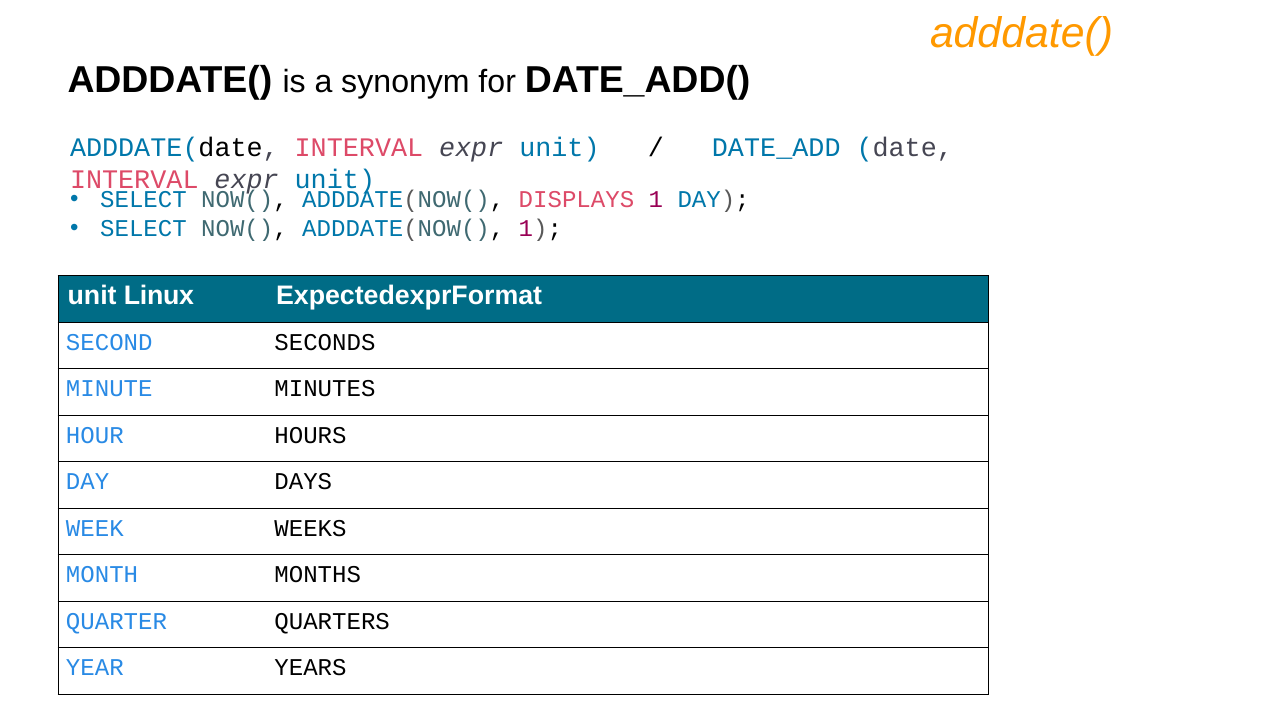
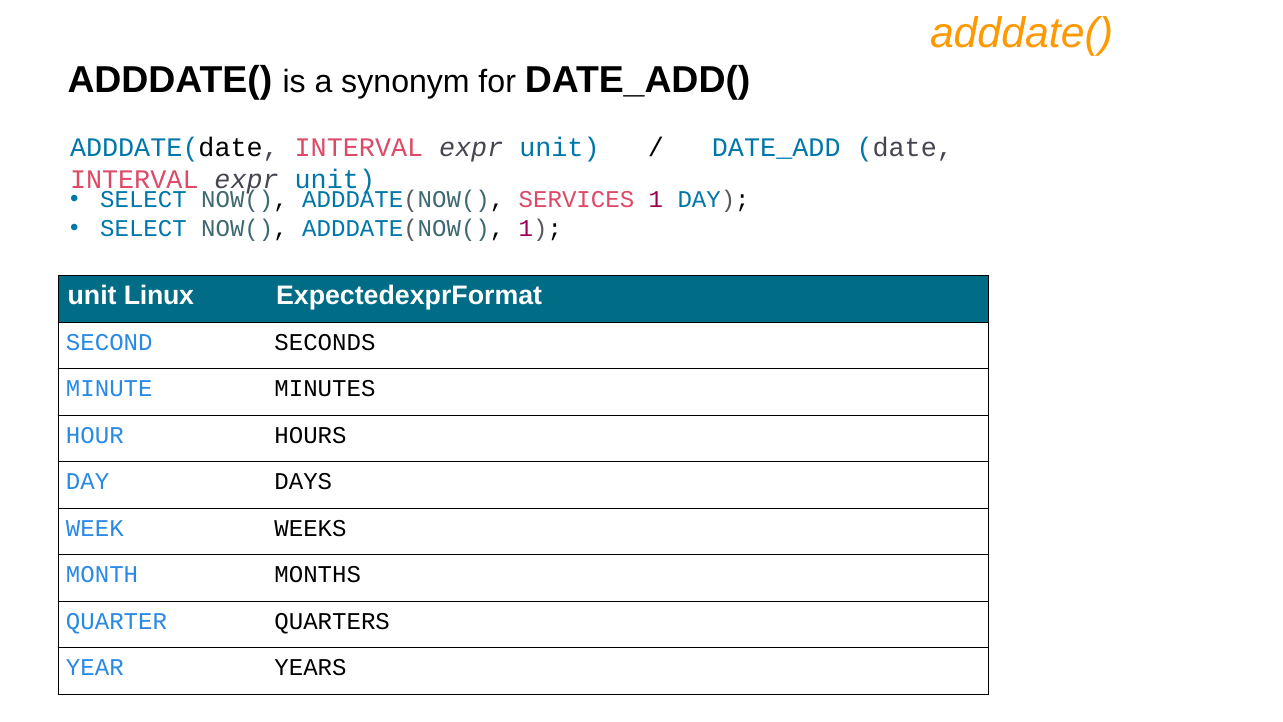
DISPLAYS: DISPLAYS -> SERVICES
